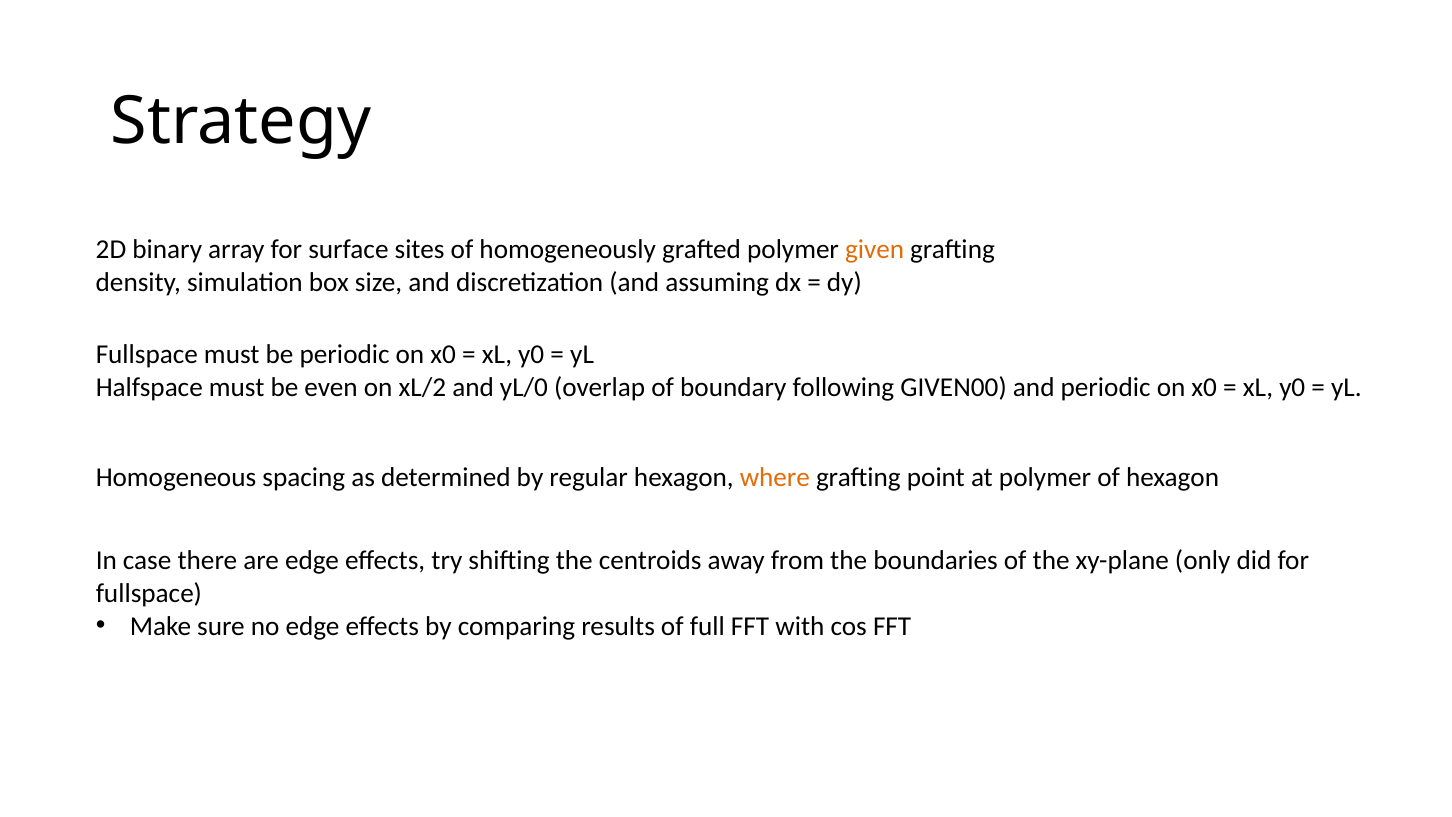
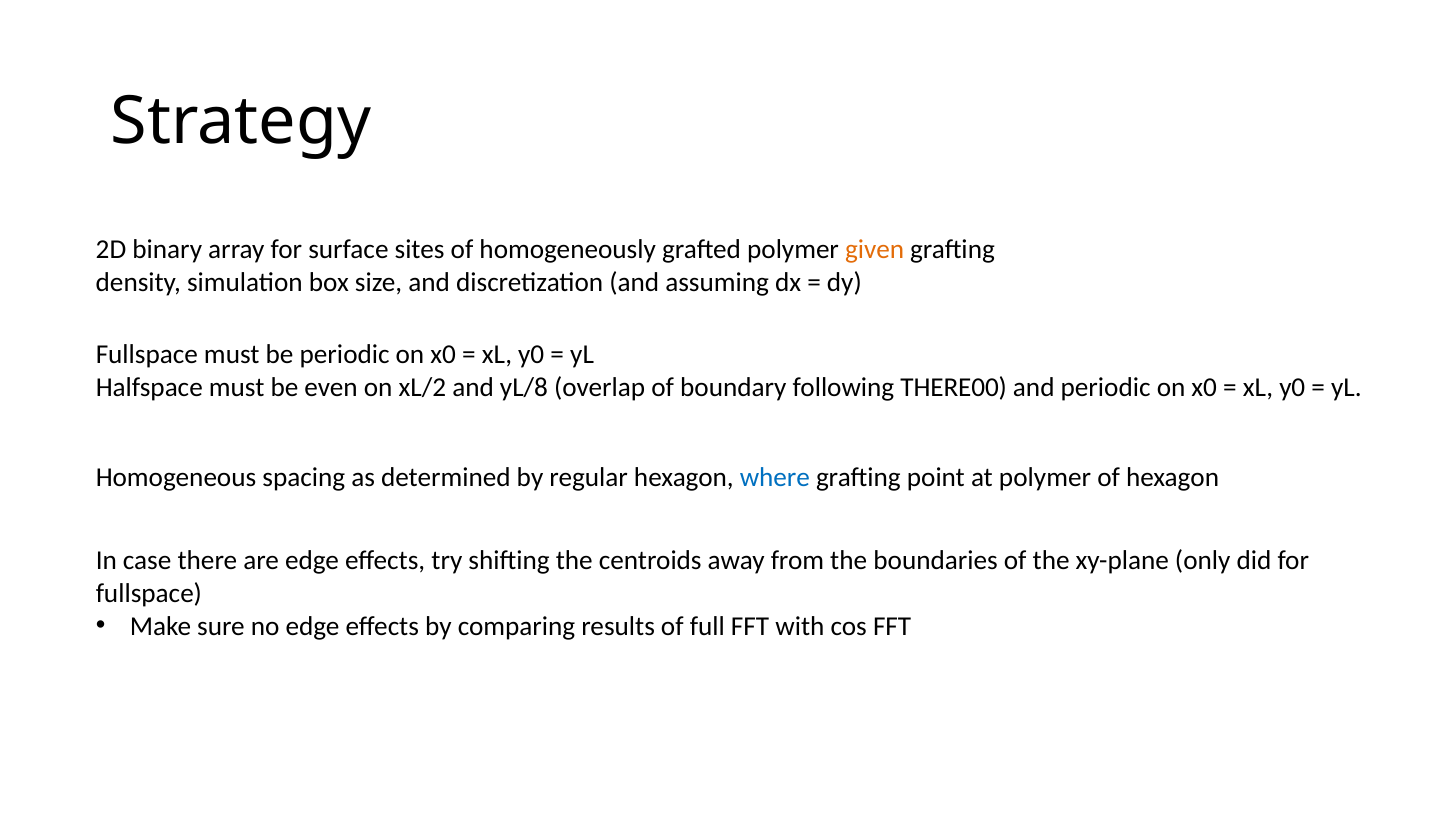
yL/0: yL/0 -> yL/8
GIVEN00: GIVEN00 -> THERE00
where colour: orange -> blue
